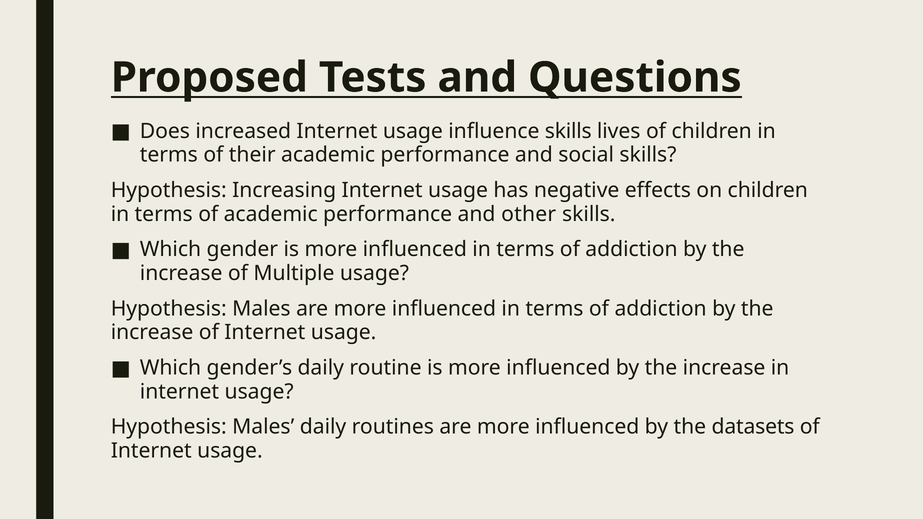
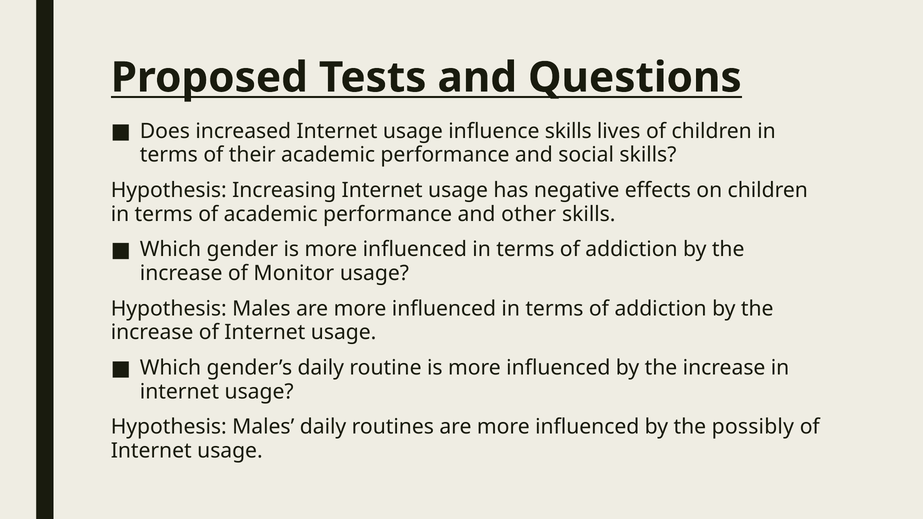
Multiple: Multiple -> Monitor
datasets: datasets -> possibly
